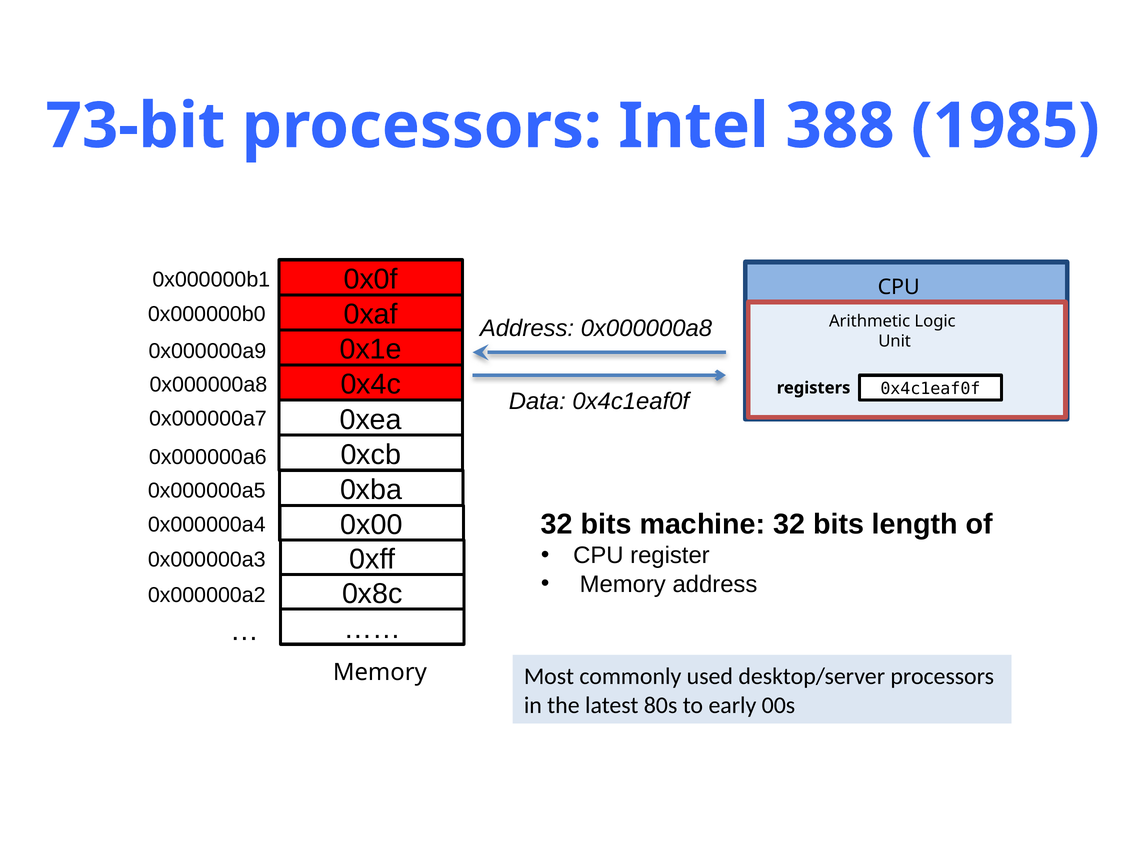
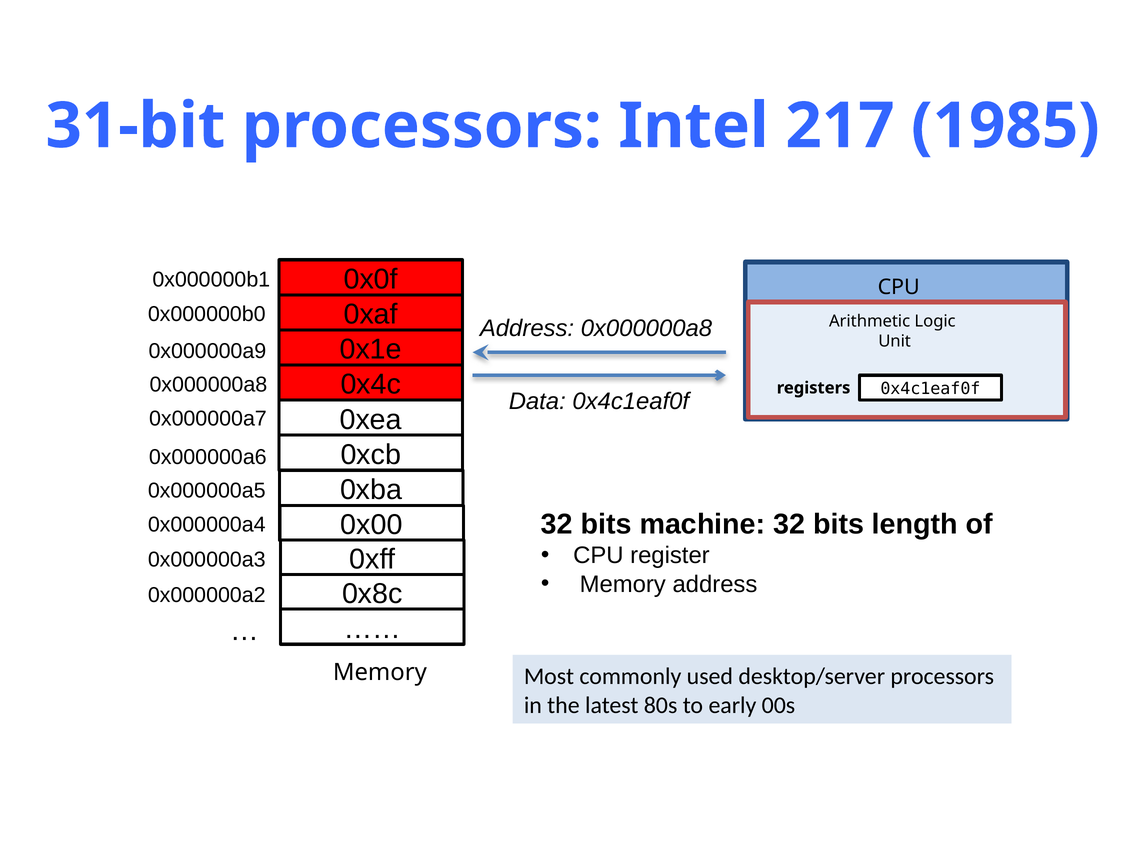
73-bit: 73-bit -> 31-bit
388: 388 -> 217
